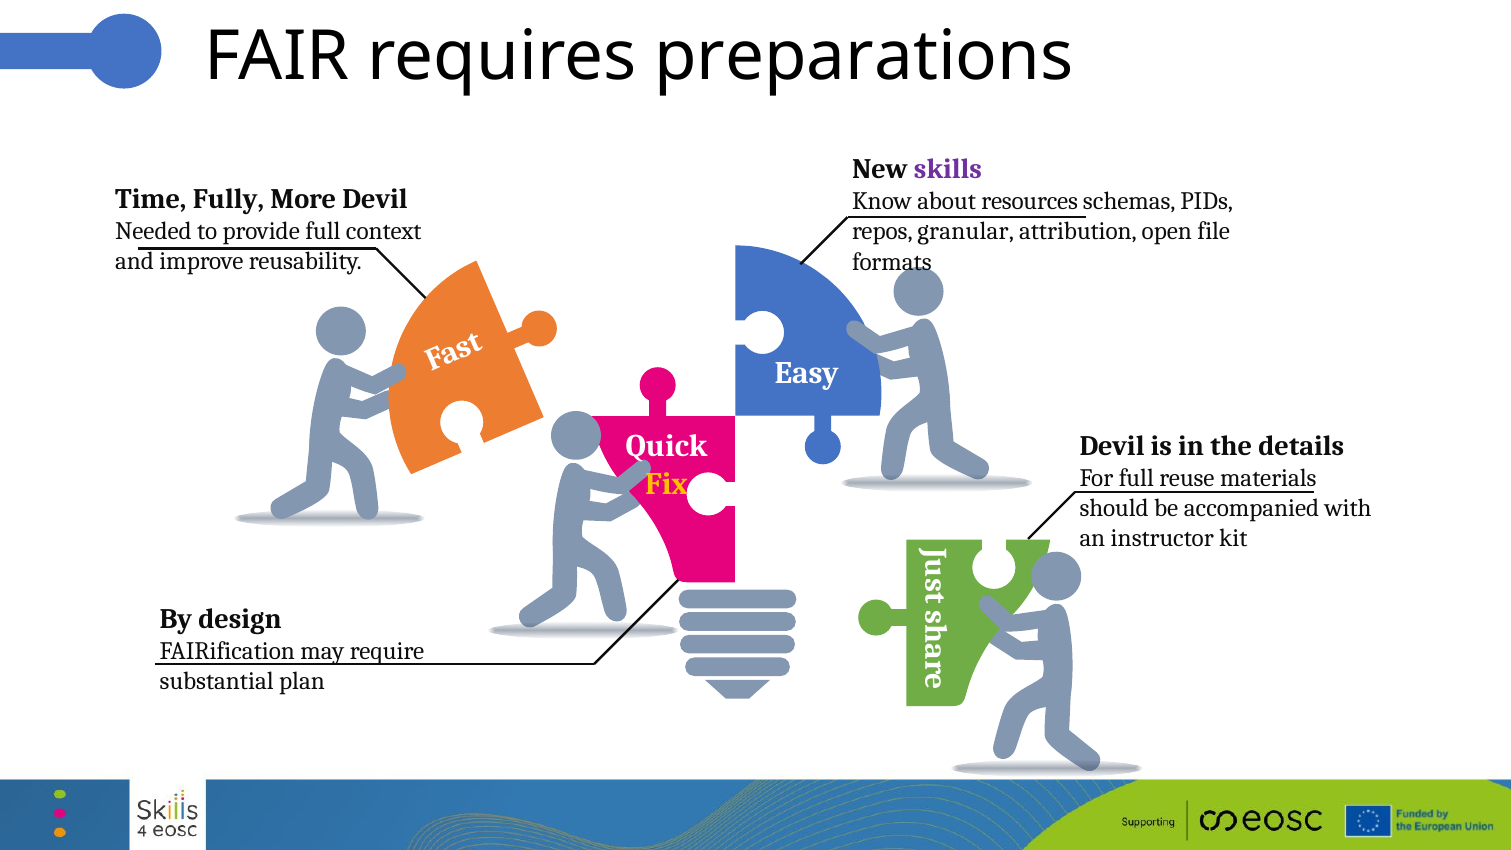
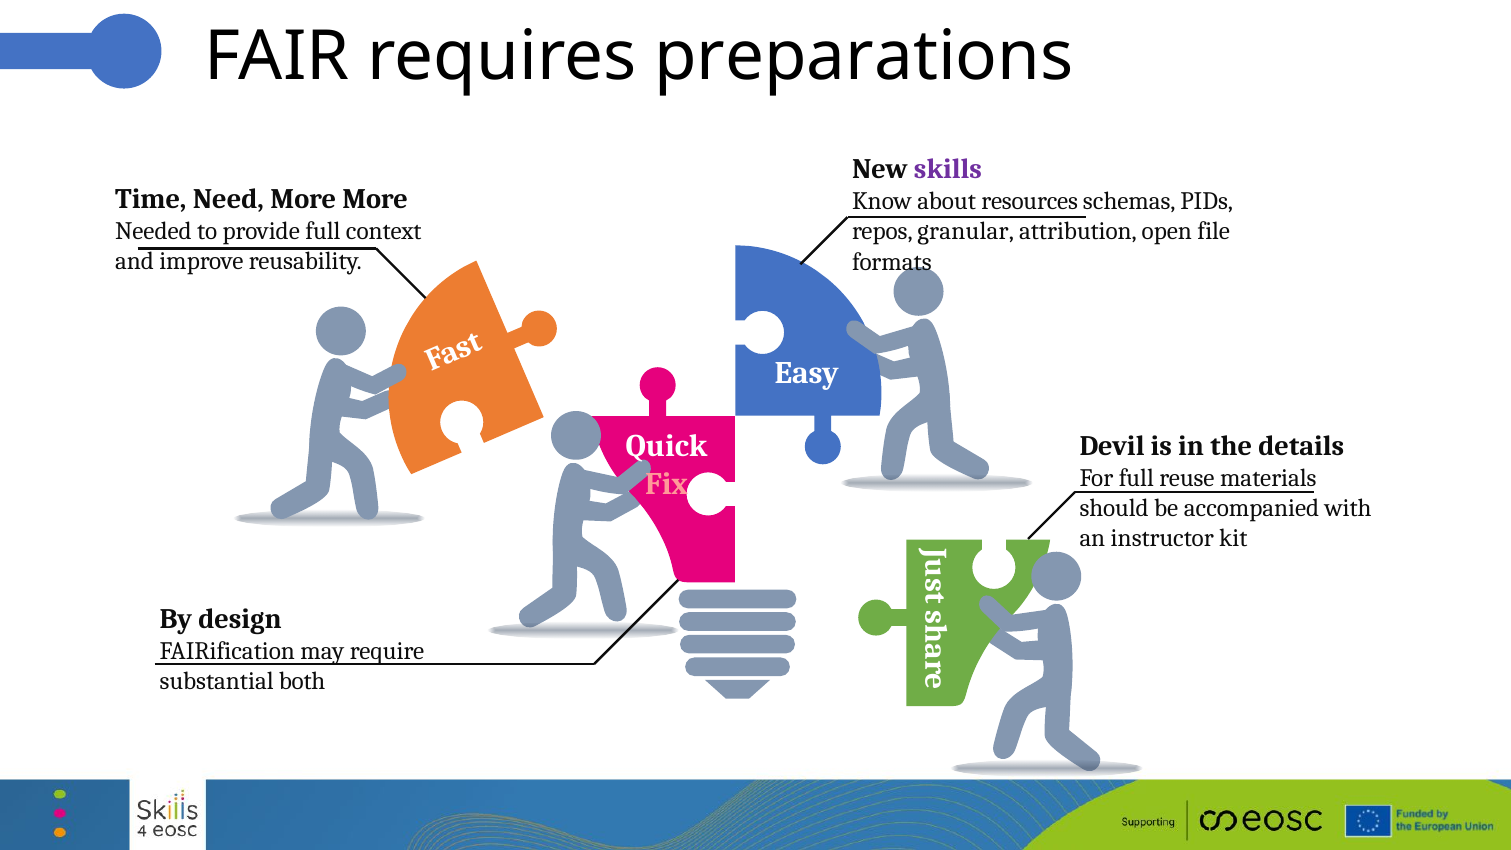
Fully: Fully -> Need
More Devil: Devil -> More
Fix colour: yellow -> pink
plan: plan -> both
